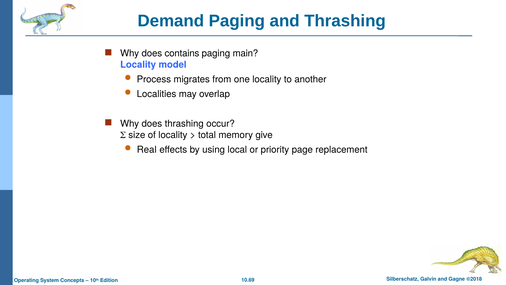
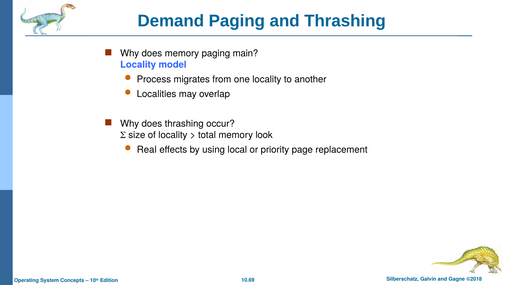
does contains: contains -> memory
give: give -> look
